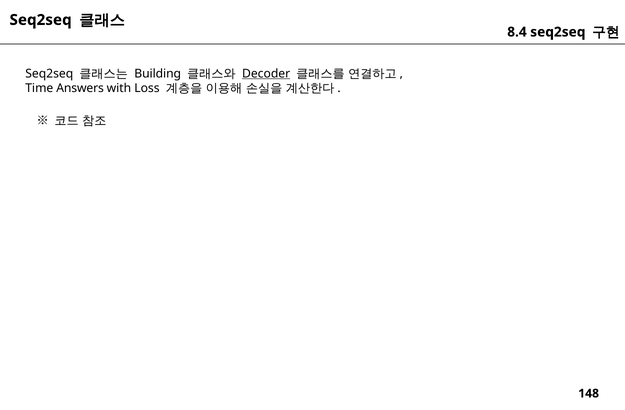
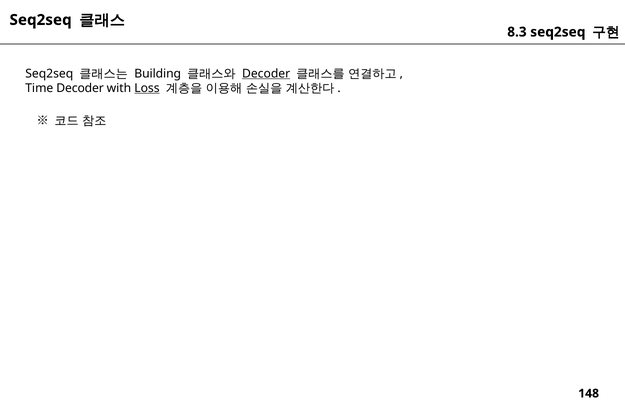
8.4: 8.4 -> 8.3
Time Answers: Answers -> Decoder
Loss underline: none -> present
